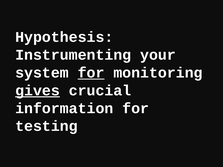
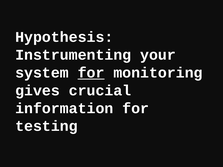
gives underline: present -> none
